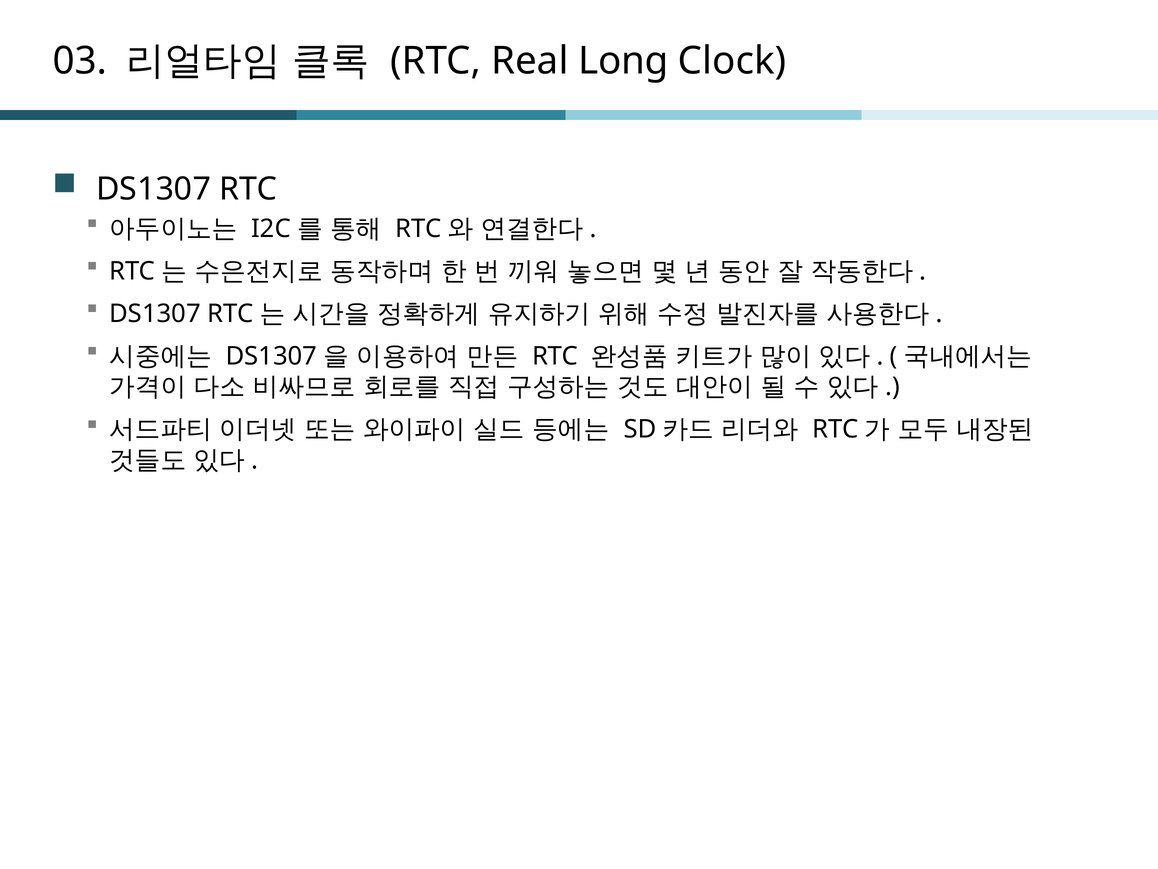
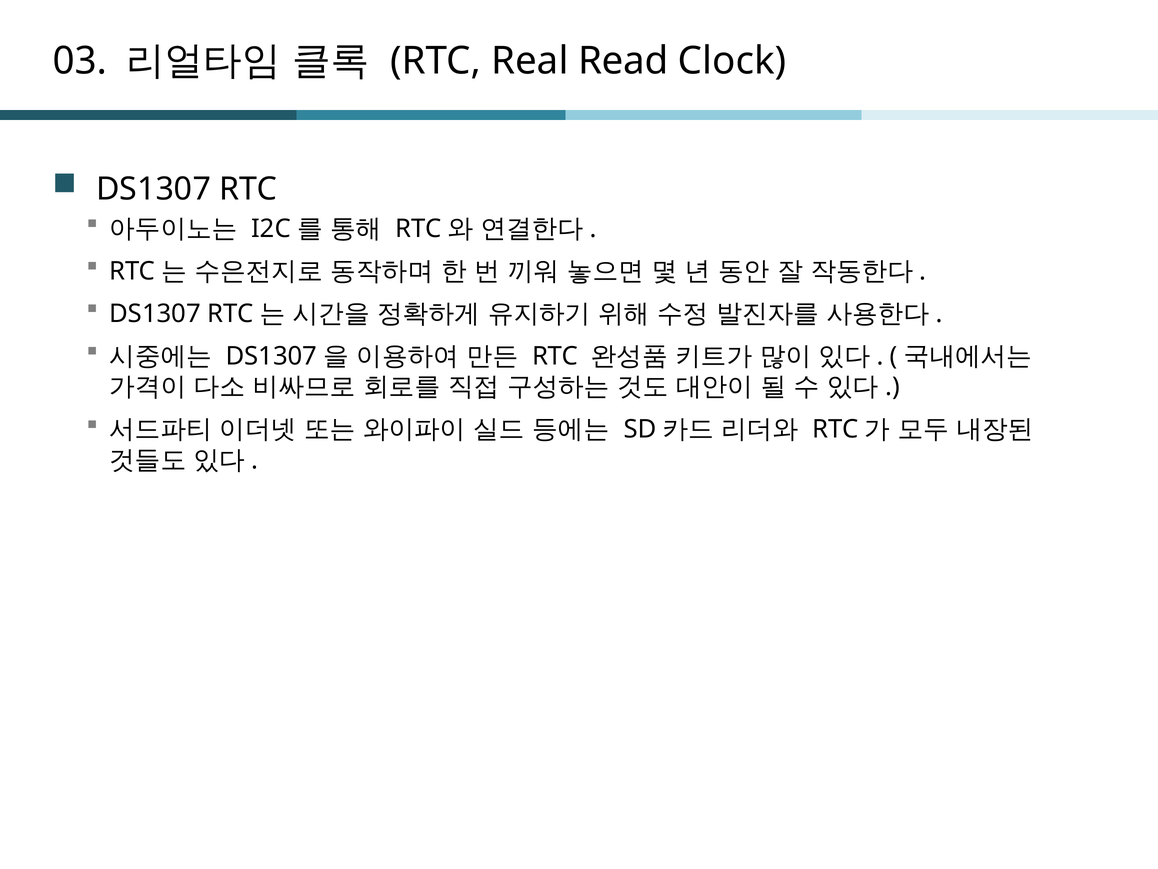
Long: Long -> Read
